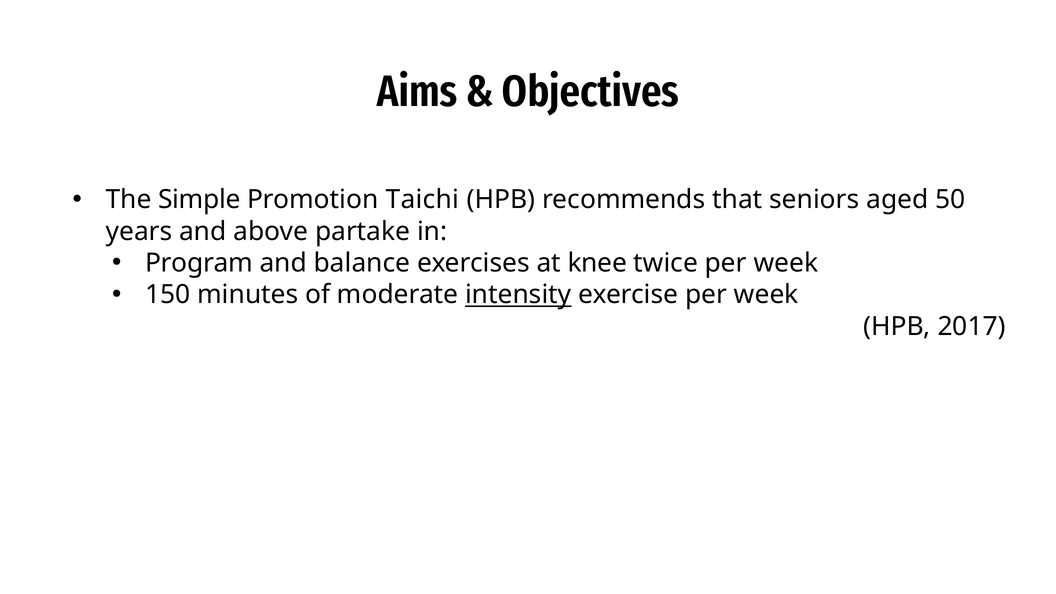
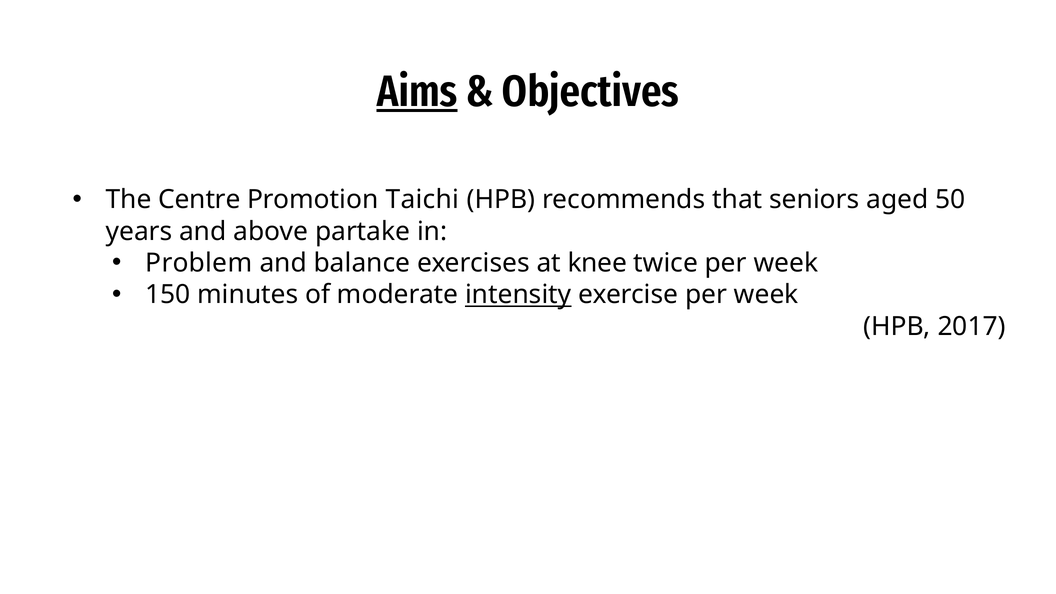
Aims underline: none -> present
Simple: Simple -> Centre
Program: Program -> Problem
